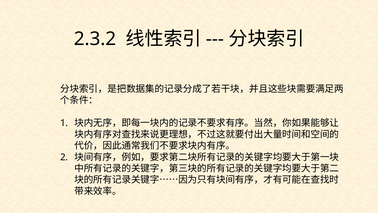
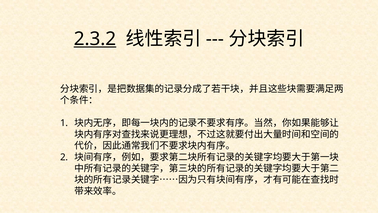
2.3.2 underline: none -> present
